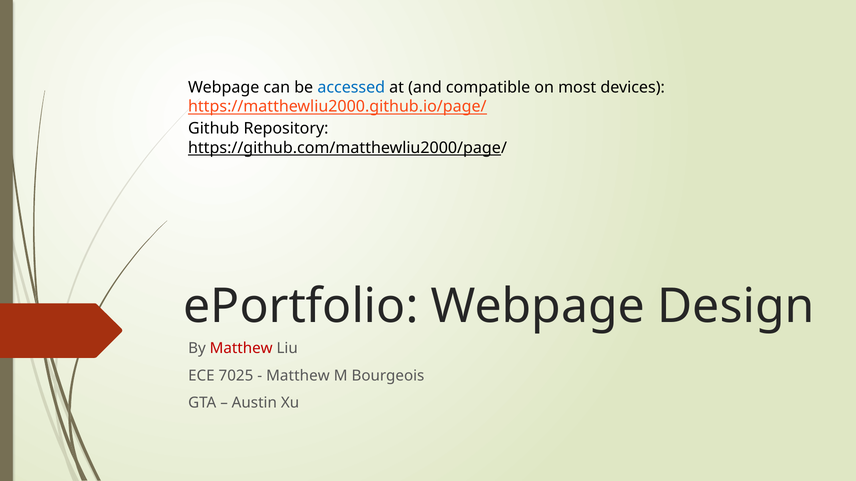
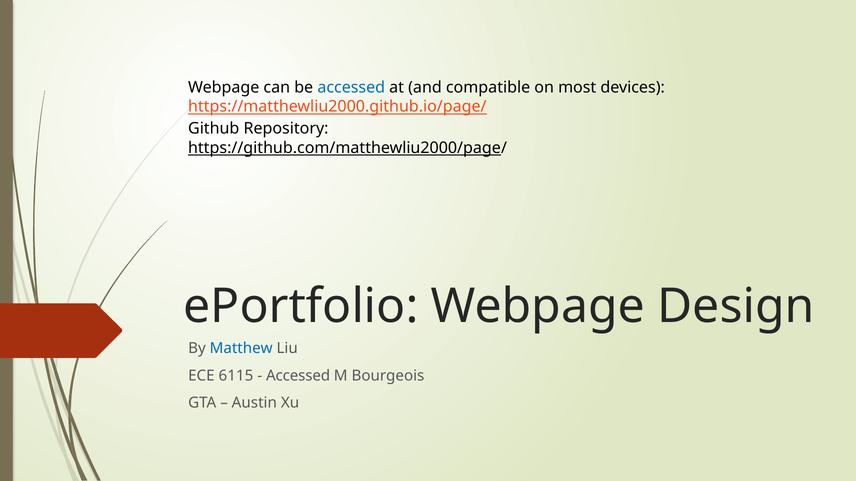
Matthew at (241, 349) colour: red -> blue
7025: 7025 -> 6115
Matthew at (298, 376): Matthew -> Accessed
